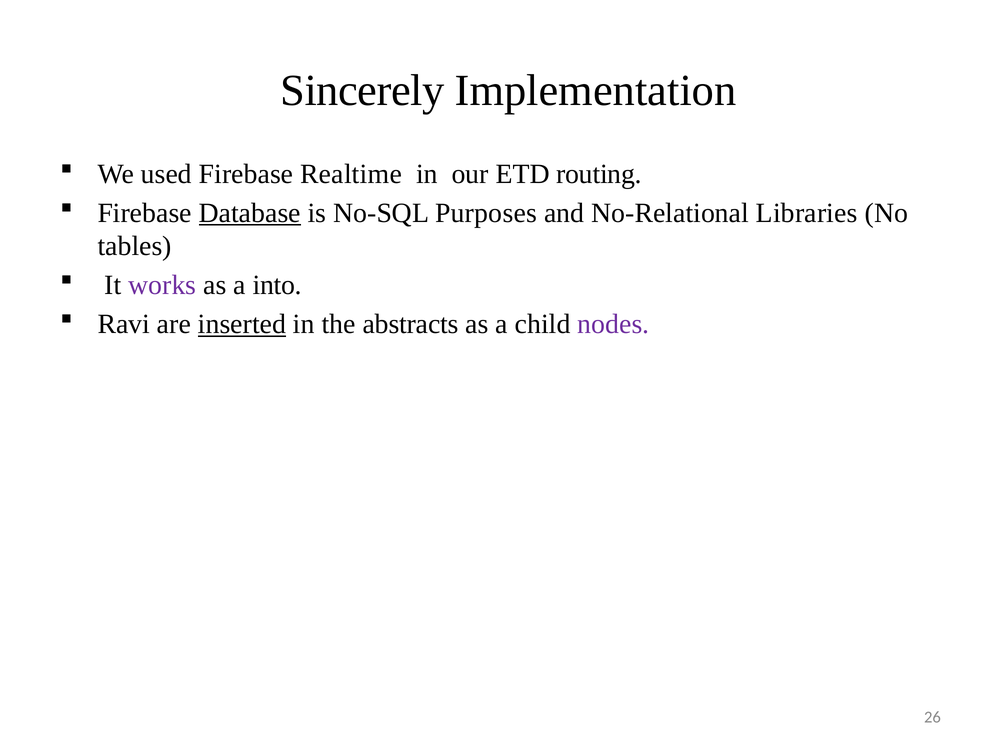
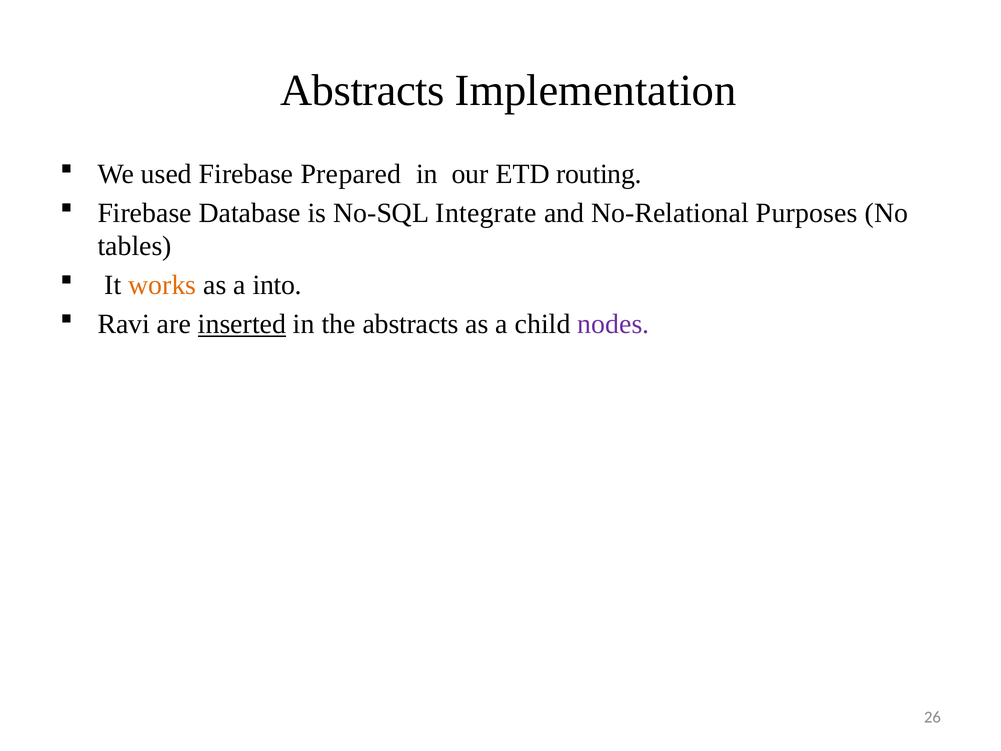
Sincerely at (362, 91): Sincerely -> Abstracts
Realtime: Realtime -> Prepared
Database underline: present -> none
Purposes: Purposes -> Integrate
Libraries: Libraries -> Purposes
works colour: purple -> orange
